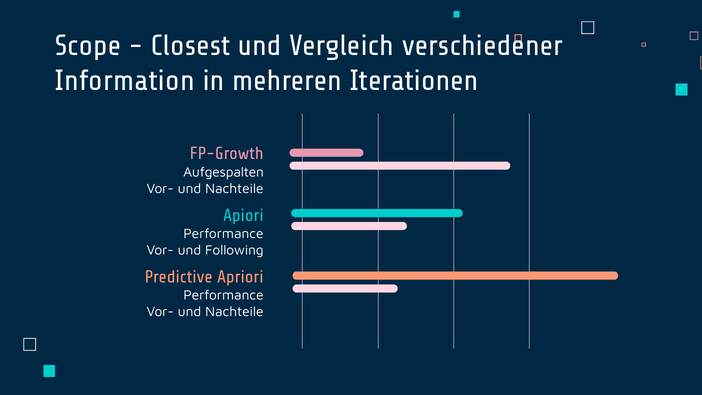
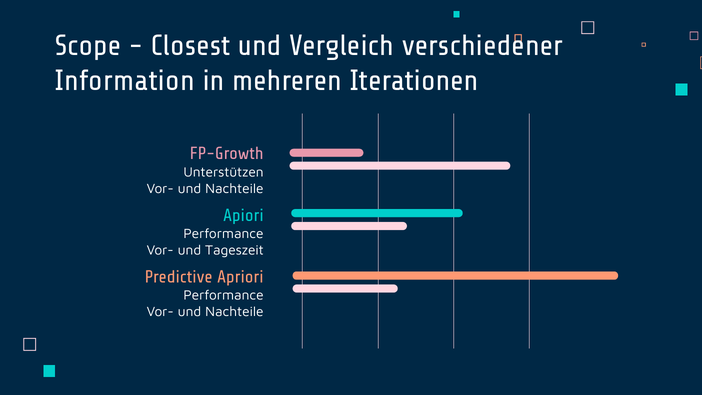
Aufgespalten: Aufgespalten -> Unterstützen
Following: Following -> Tageszeit
